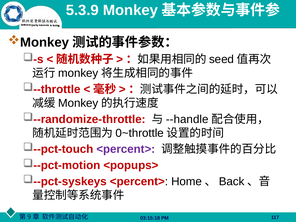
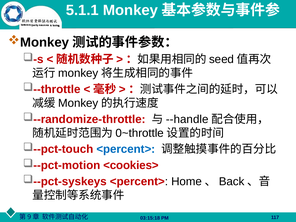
5.3.9: 5.3.9 -> 5.1.1
<percent> at (126, 149) colour: purple -> blue
<popups>: <popups> -> <cookies>
